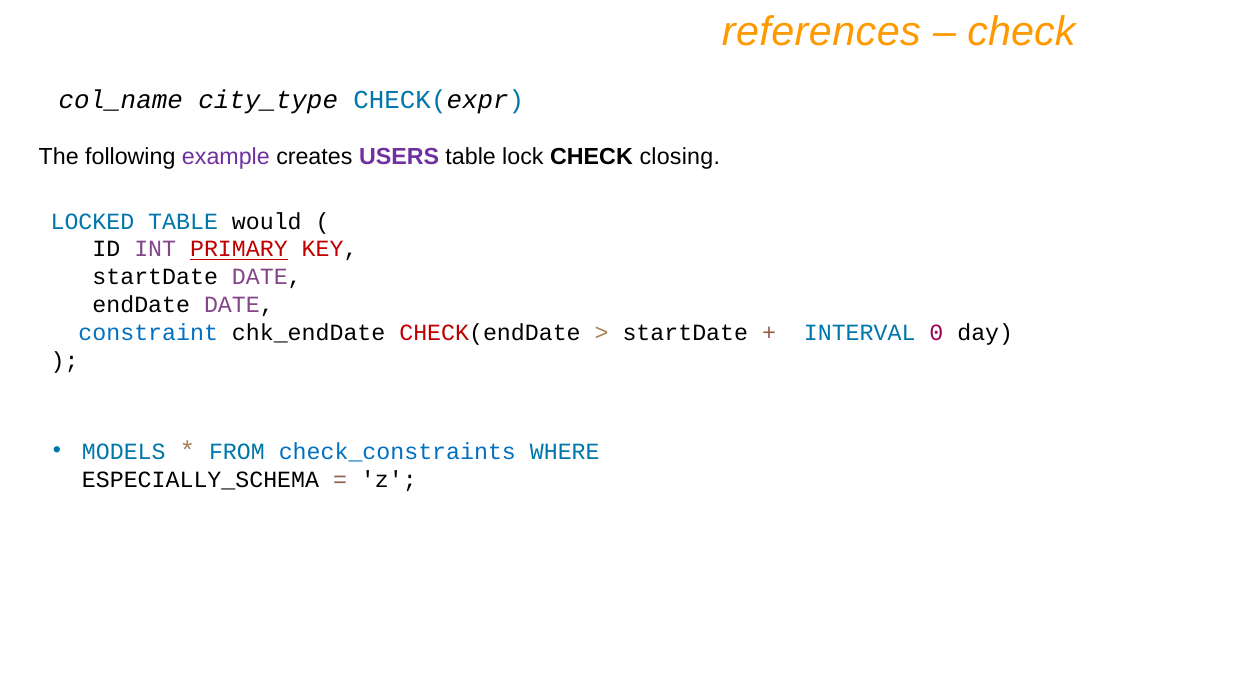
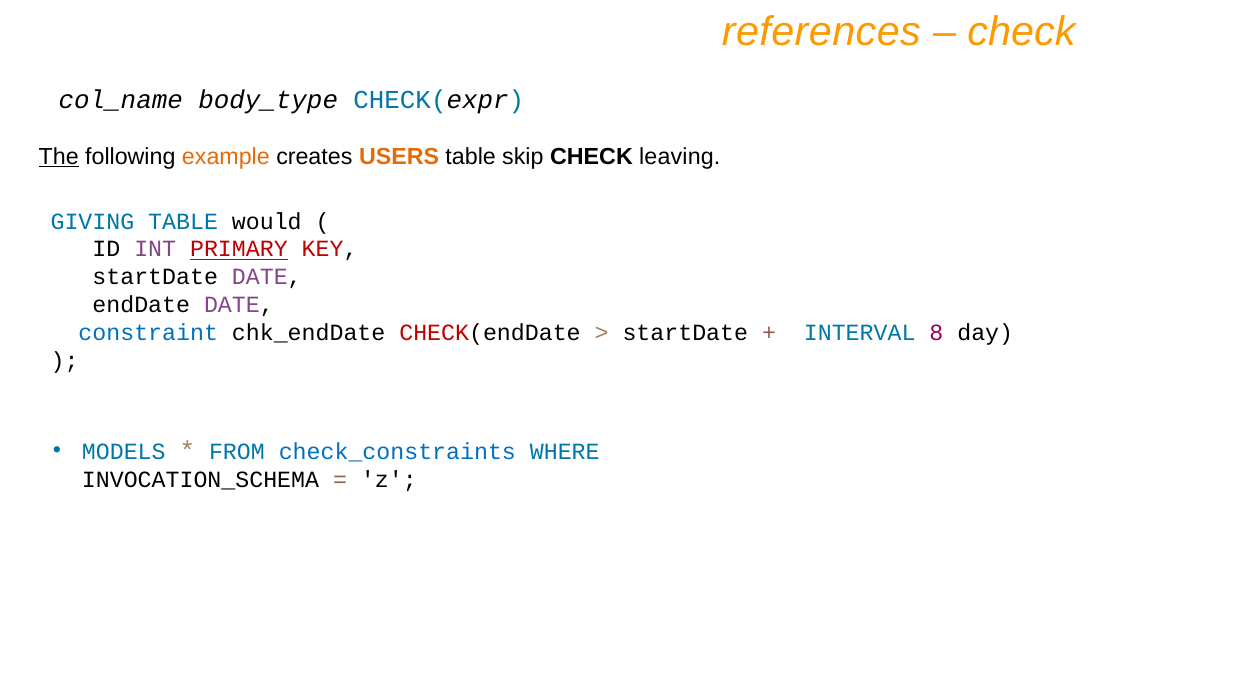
city_type: city_type -> body_type
The underline: none -> present
example colour: purple -> orange
USERS colour: purple -> orange
lock: lock -> skip
closing: closing -> leaving
LOCKED: LOCKED -> GIVING
0: 0 -> 8
ESPECIALLY_SCHEMA: ESPECIALLY_SCHEMA -> INVOCATION_SCHEMA
